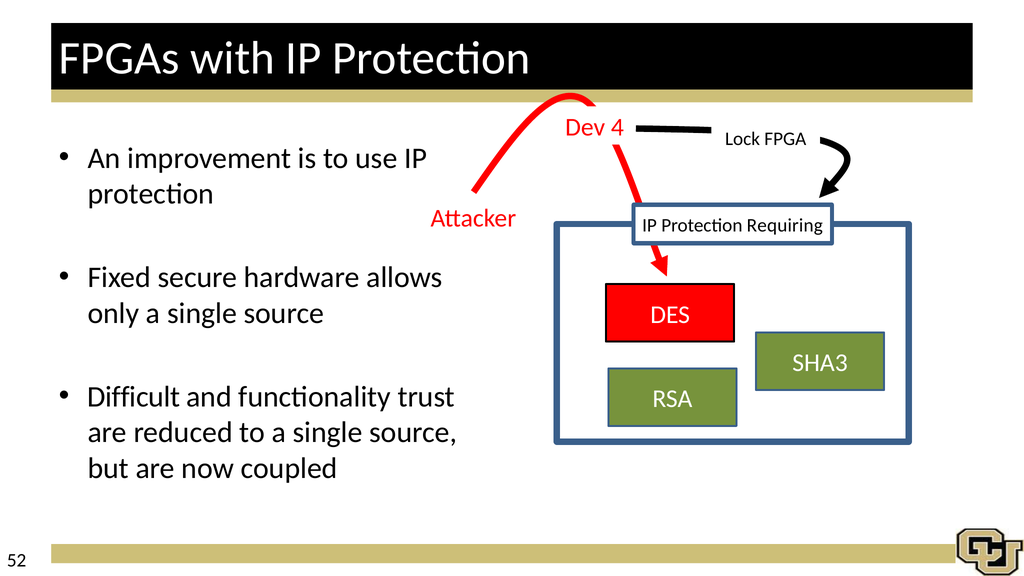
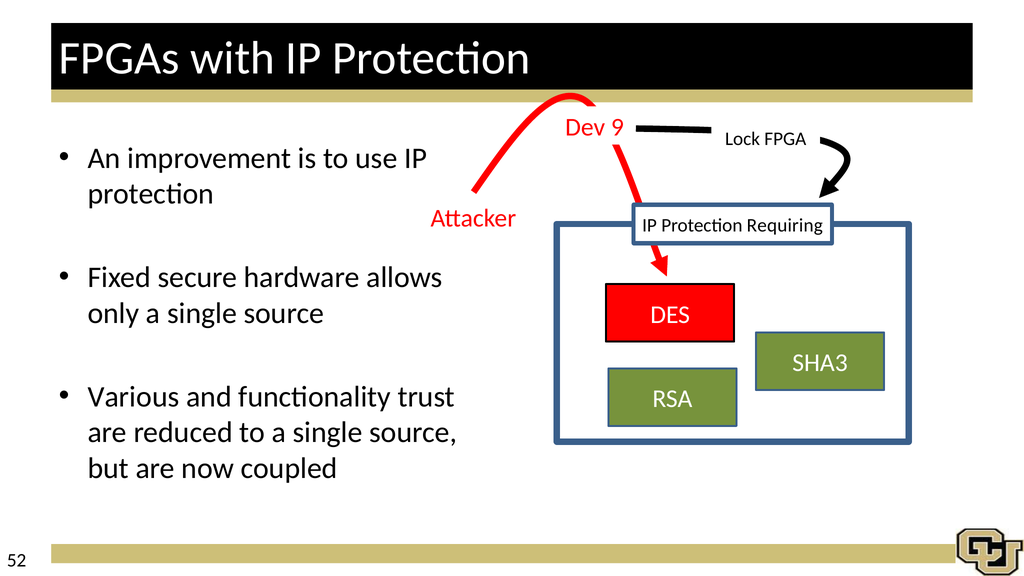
4: 4 -> 9
Difficult: Difficult -> Various
